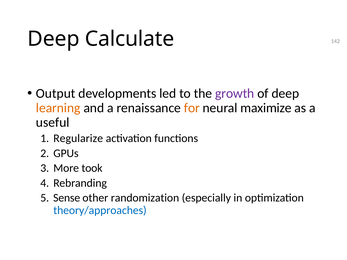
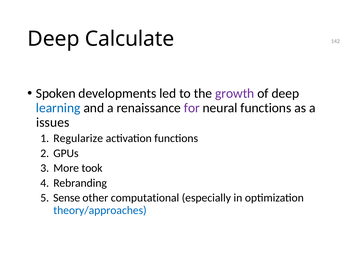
Output: Output -> Spoken
learning colour: orange -> blue
for colour: orange -> purple
neural maximize: maximize -> functions
useful: useful -> issues
randomization: randomization -> computational
